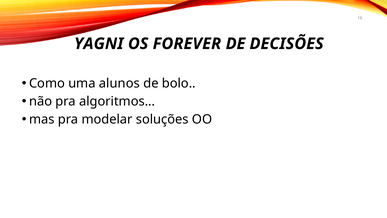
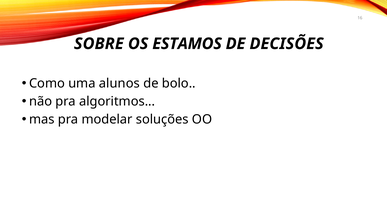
YAGNI: YAGNI -> SOBRE
FOREVER: FOREVER -> ESTAMOS
